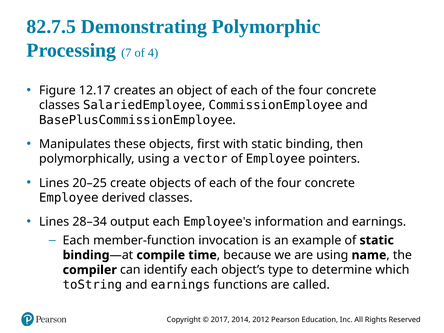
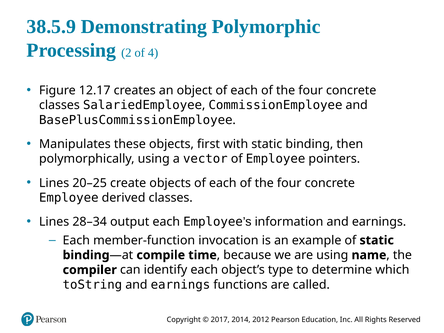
82.7.5: 82.7.5 -> 38.5.9
7: 7 -> 2
